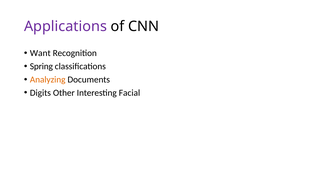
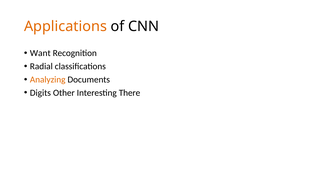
Applications colour: purple -> orange
Spring: Spring -> Radial
Facial: Facial -> There
